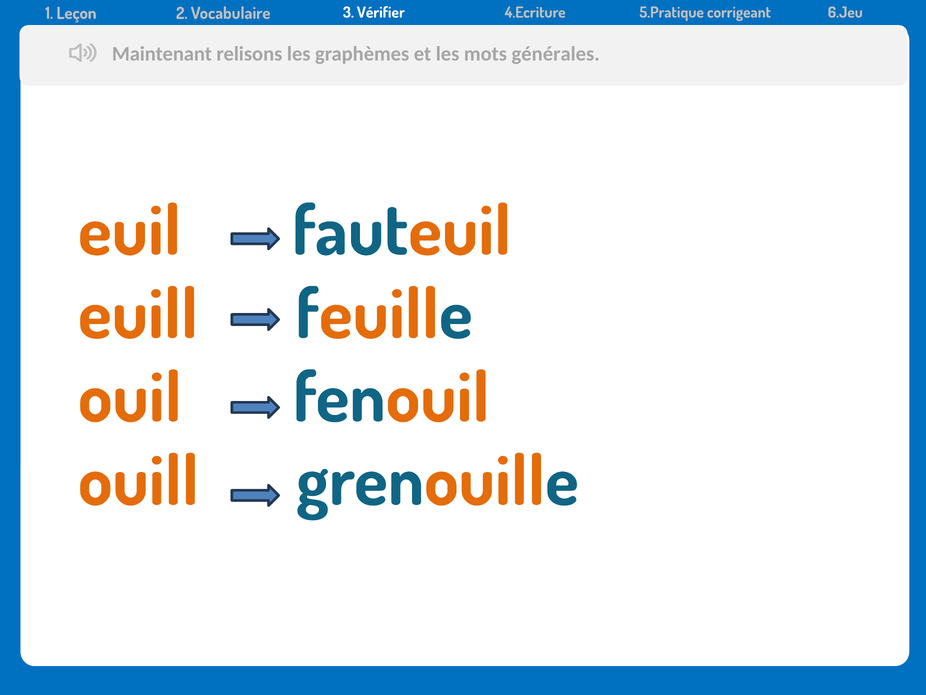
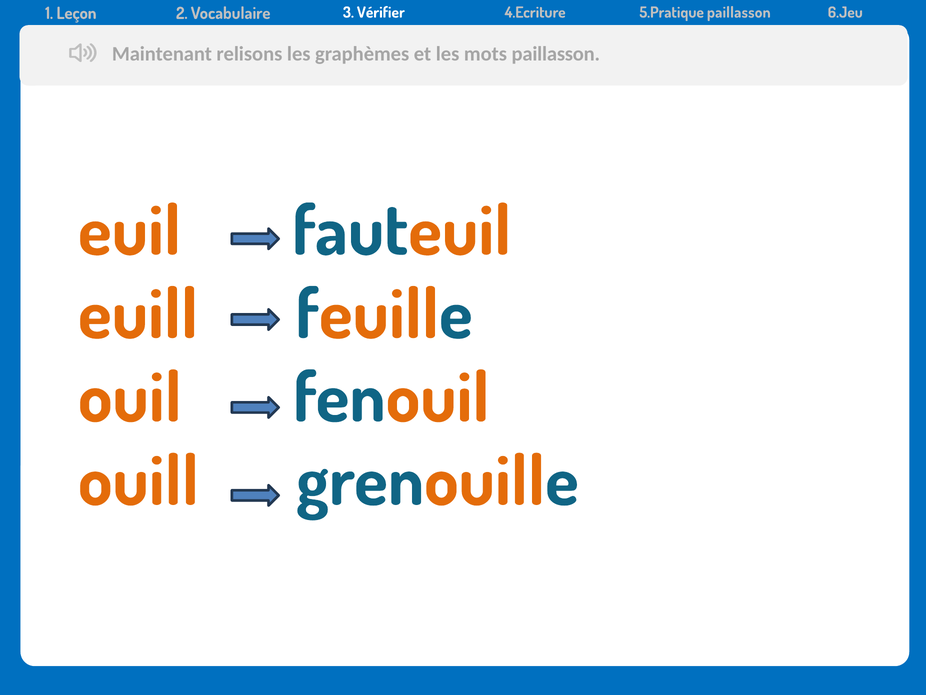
5.Pratique corrigeant: corrigeant -> paillasson
mots générales: générales -> paillasson
